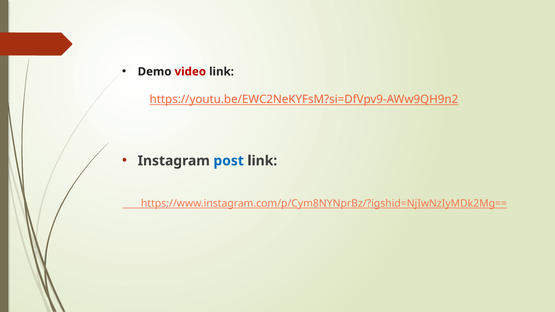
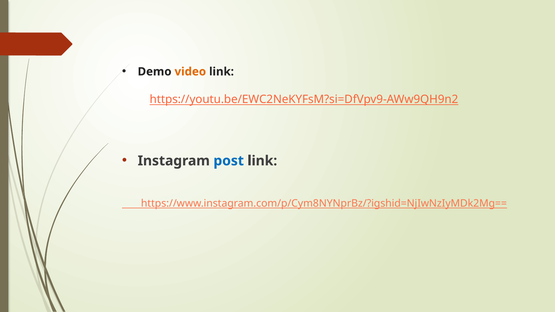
video colour: red -> orange
